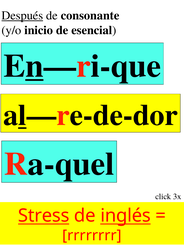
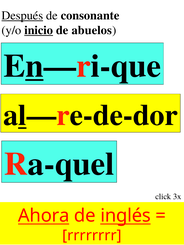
inicio underline: none -> present
esencial: esencial -> abuelos
Stress: Stress -> Ahora
